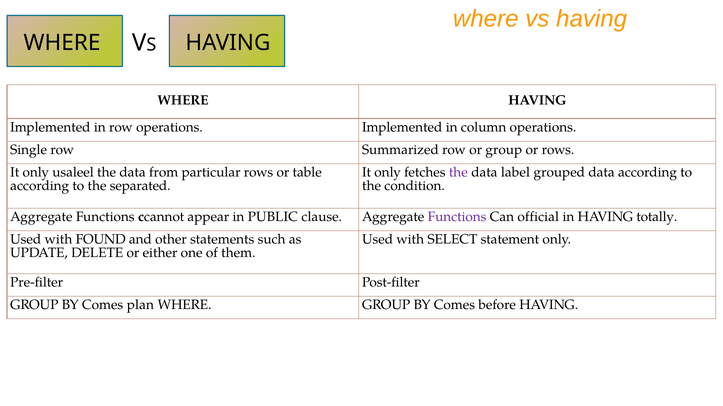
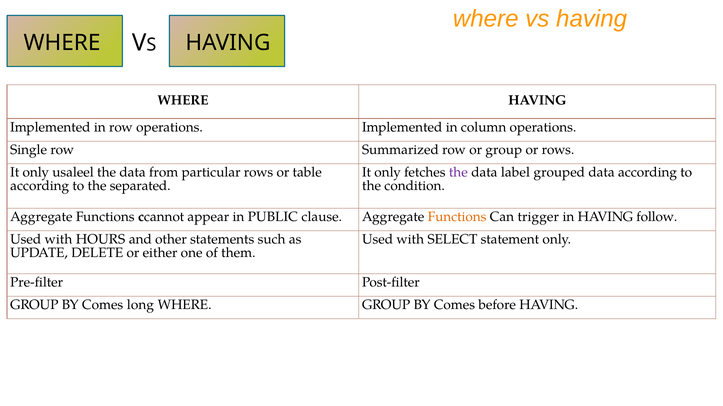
Functions at (457, 217) colour: purple -> orange
official: official -> trigger
totally: totally -> follow
FOUND: FOUND -> HOURS
plan: plan -> long
